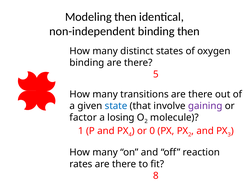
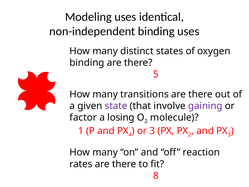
Modeling then: then -> uses
binding then: then -> uses
state colour: blue -> purple
or 0: 0 -> 3
